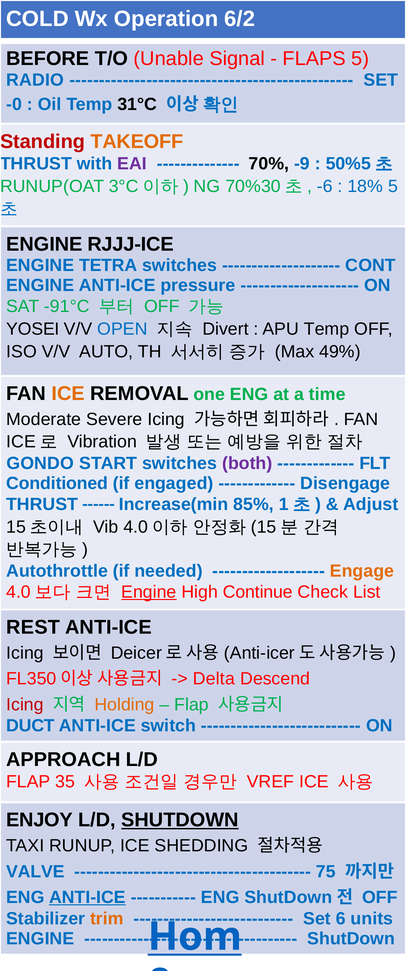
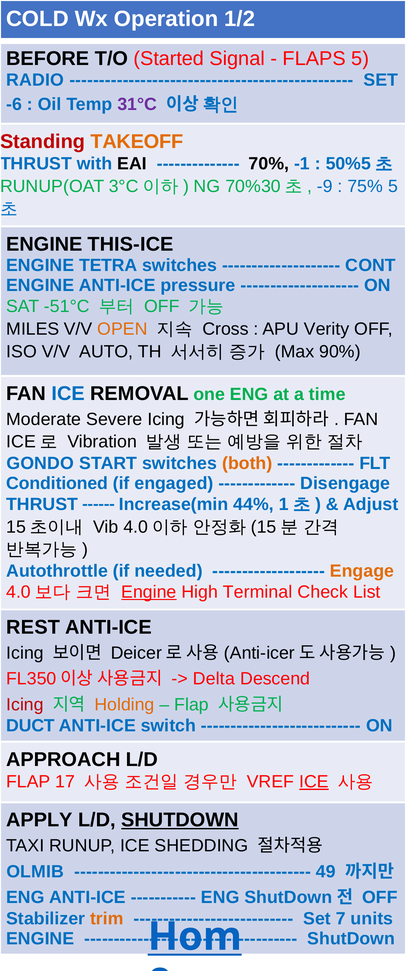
6/2: 6/2 -> 1/2
Unable: Unable -> Started
-0: -0 -> -6
31°C colour: black -> purple
EAI colour: purple -> black
-9: -9 -> -1
-6: -6 -> -9
18%: 18% -> 75%
RJJJ-ICE: RJJJ-ICE -> THIS-ICE
-91°C: -91°C -> -51°C
YOSEI: YOSEI -> MILES
OPEN colour: blue -> orange
Divert: Divert -> Cross
APU Temp: Temp -> Verity
49%: 49% -> 90%
ICE at (68, 394) colour: orange -> blue
both colour: purple -> orange
85%: 85% -> 44%
Continue: Continue -> Terminal
35: 35 -> 17
ICE at (314, 782) underline: none -> present
ENJOY: ENJOY -> APPLY
VALVE: VALVE -> OLMIB
75: 75 -> 49
ANTI-ICE at (87, 898) underline: present -> none
6: 6 -> 7
